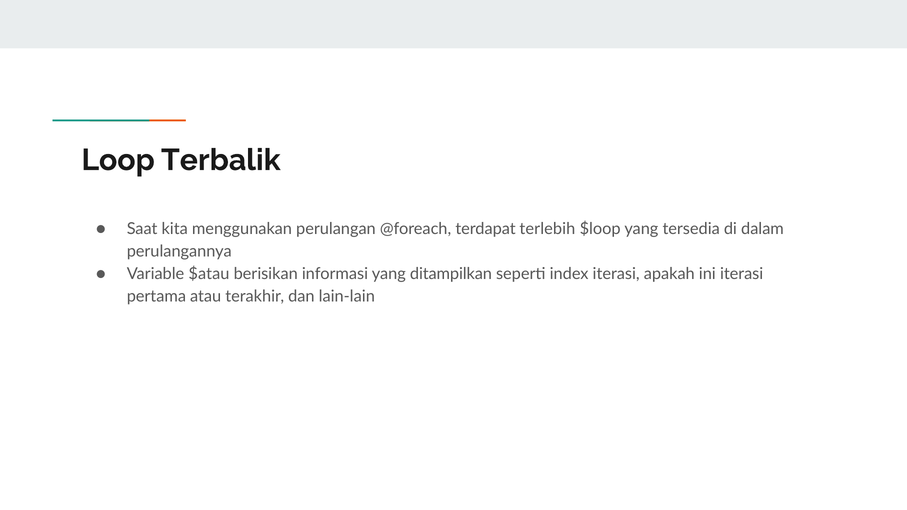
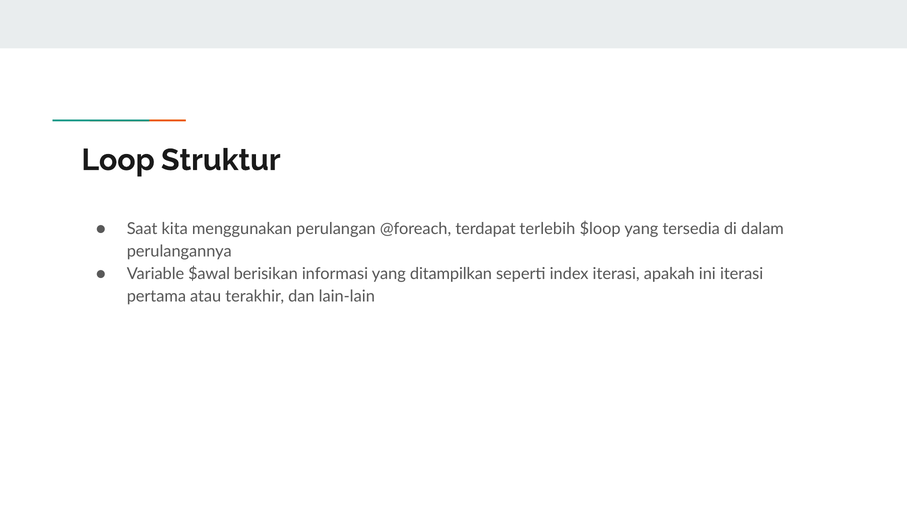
Terbalik: Terbalik -> Struktur
$atau: $atau -> $awal
